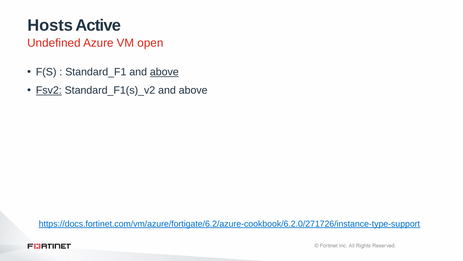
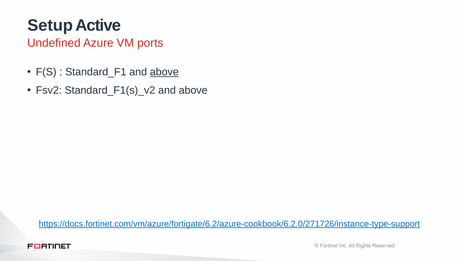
Hosts: Hosts -> Setup
open: open -> ports
Fsv2 underline: present -> none
